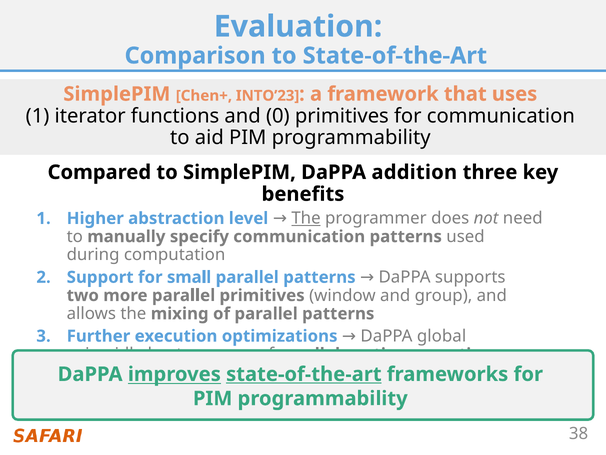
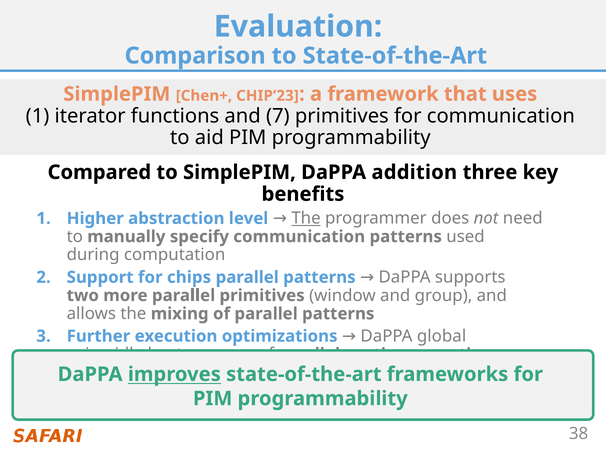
INTO’23: INTO’23 -> CHIP’23
0: 0 -> 7
small: small -> chips
state-of-the-art at (304, 374) underline: present -> none
